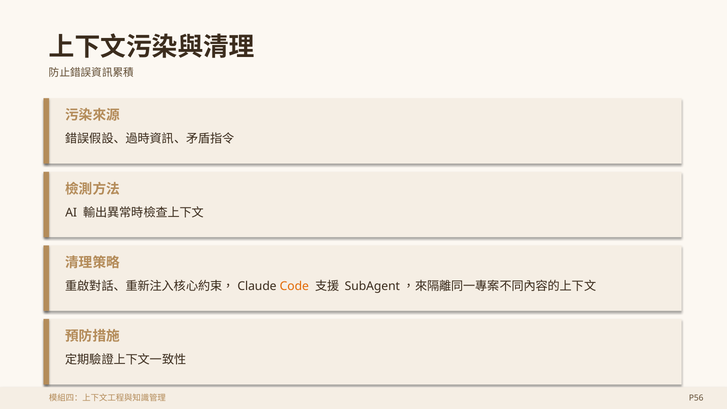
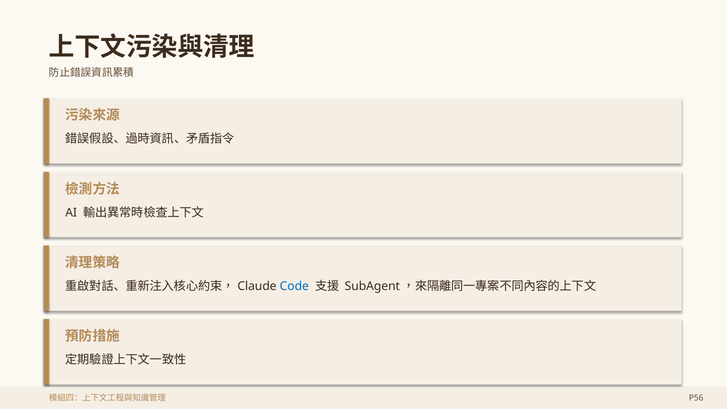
Code colour: orange -> blue
